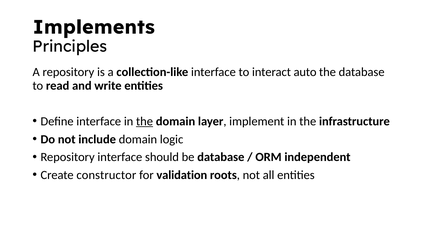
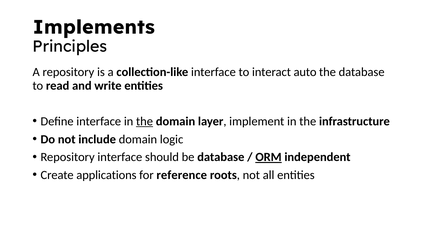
ORM underline: none -> present
constructor: constructor -> applications
validation: validation -> reference
